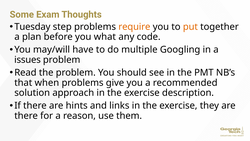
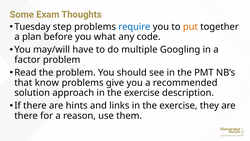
require colour: orange -> blue
issues: issues -> factor
when: when -> know
